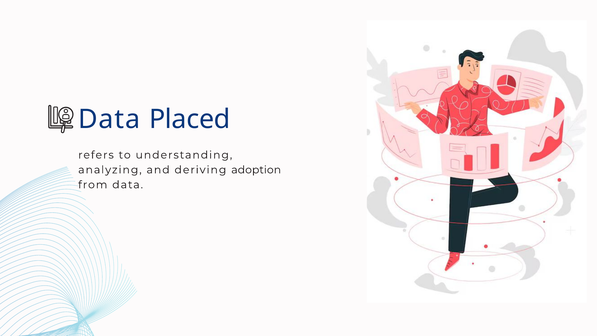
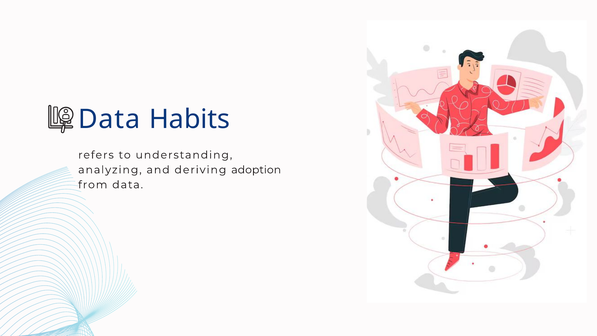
Placed: Placed -> Habits
